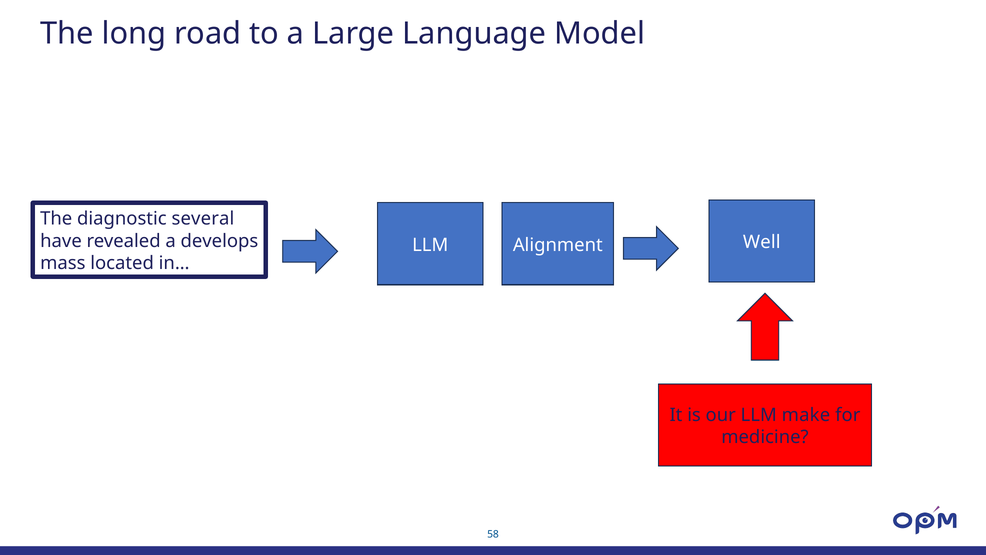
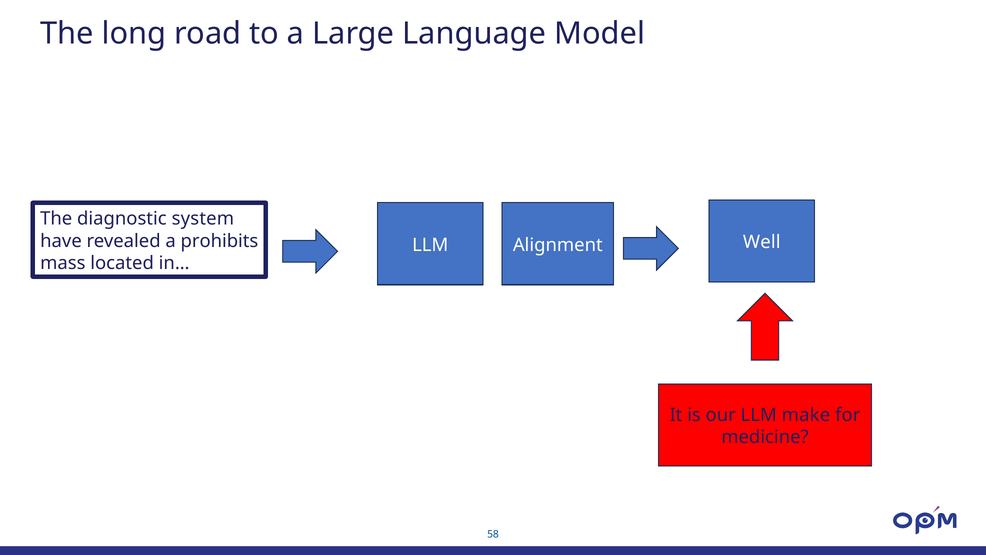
several: several -> system
develops: develops -> prohibits
